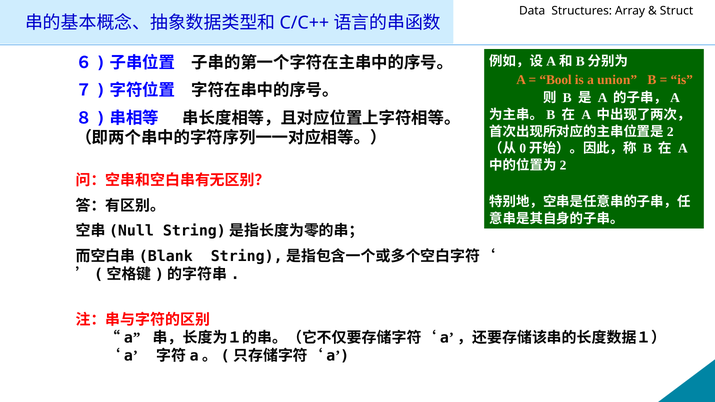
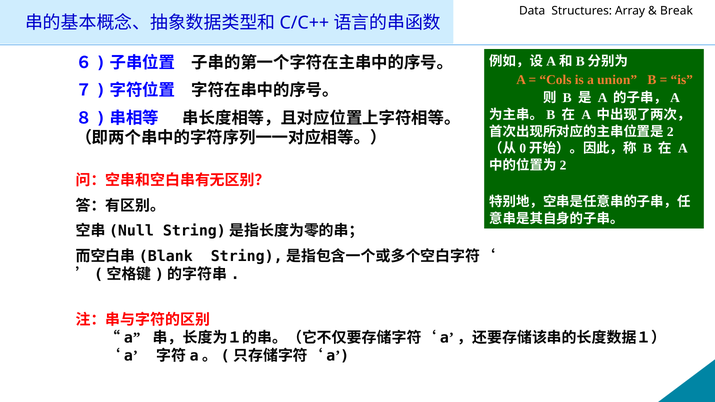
Struct: Struct -> Break
Bool: Bool -> Cols
